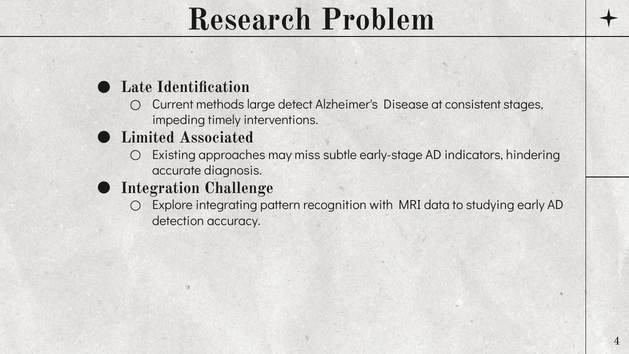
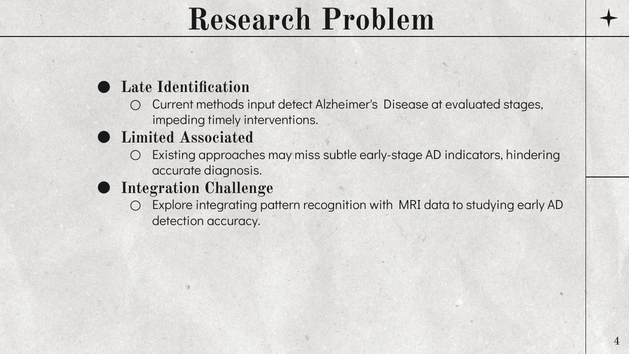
large: large -> input
consistent: consistent -> evaluated
